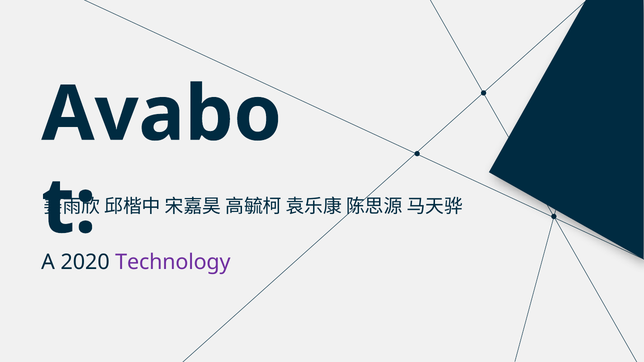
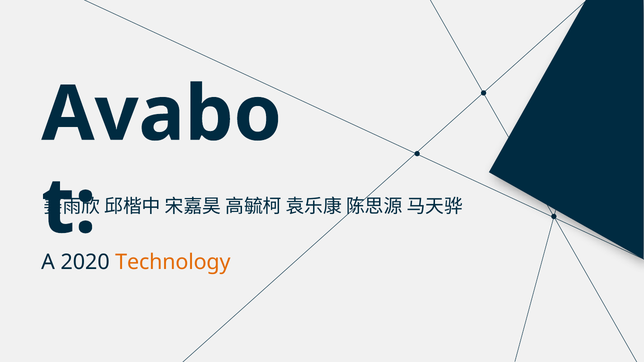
Technology colour: purple -> orange
